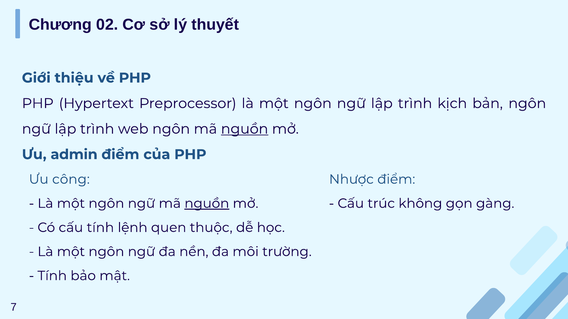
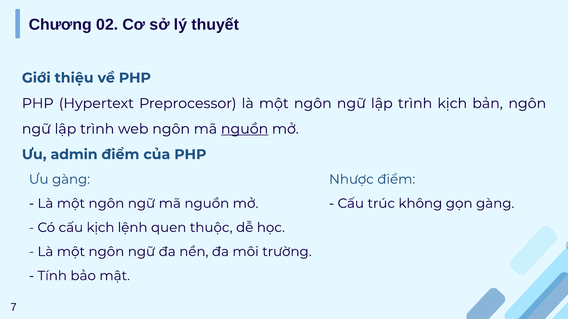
Ưu công: công -> gàng
nguồn at (207, 204) underline: present -> none
cấu tính: tính -> kịch
